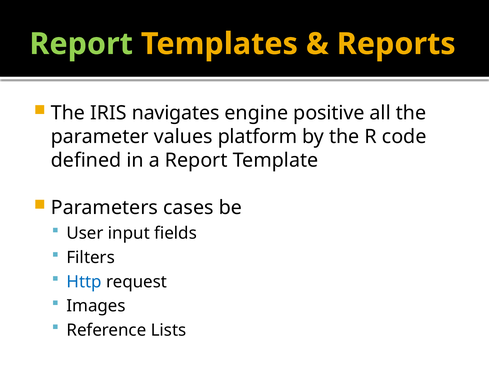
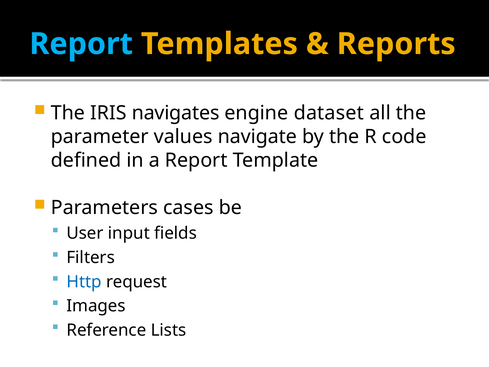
Report at (81, 44) colour: light green -> light blue
positive: positive -> dataset
platform: platform -> navigate
